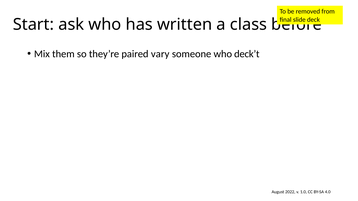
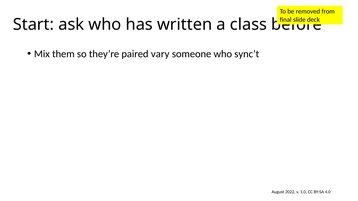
deck’t: deck’t -> sync’t
